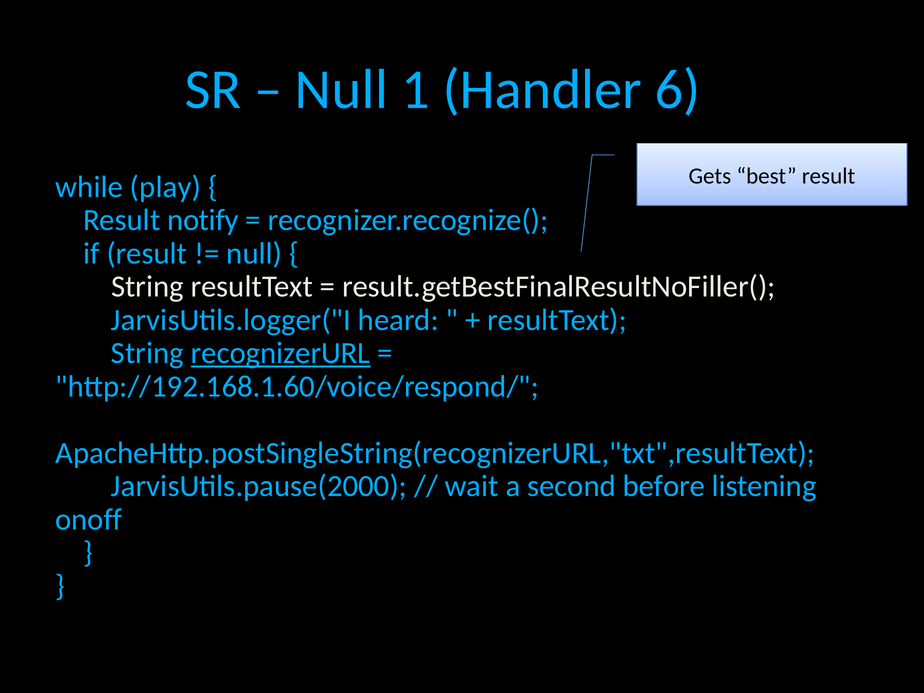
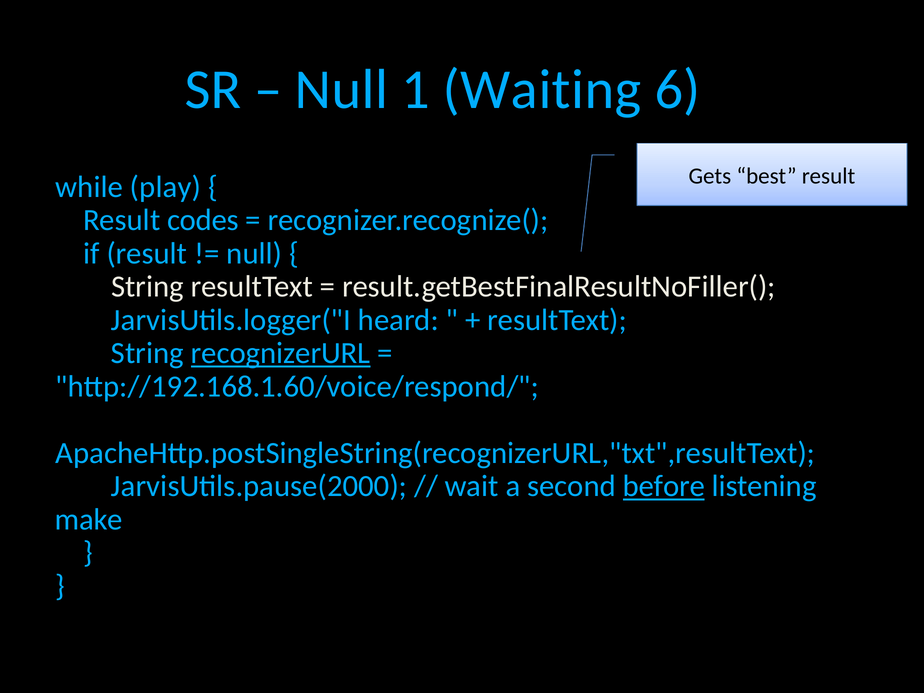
Handler: Handler -> Waiting
notify: notify -> codes
before underline: none -> present
onoff: onoff -> make
